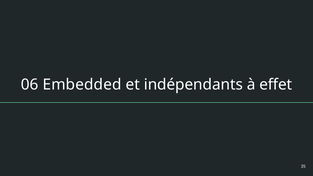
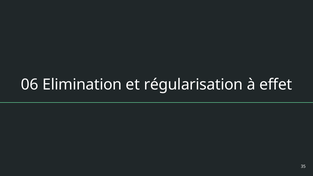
Embedded: Embedded -> Elimination
indépendants: indépendants -> régularisation
